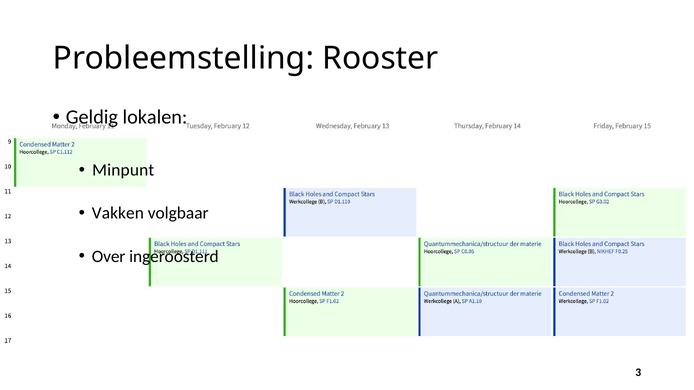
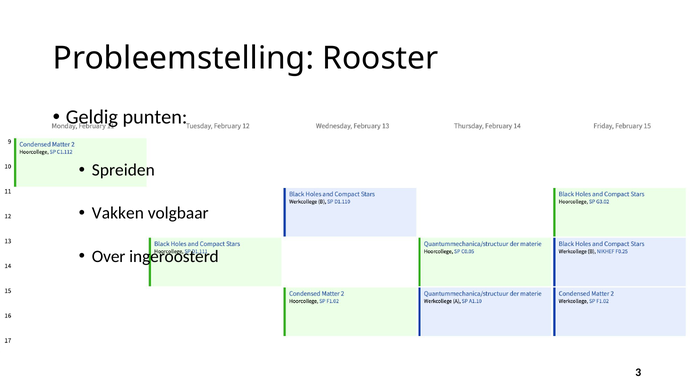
lokalen: lokalen -> punten
Minpunt: Minpunt -> Spreiden
